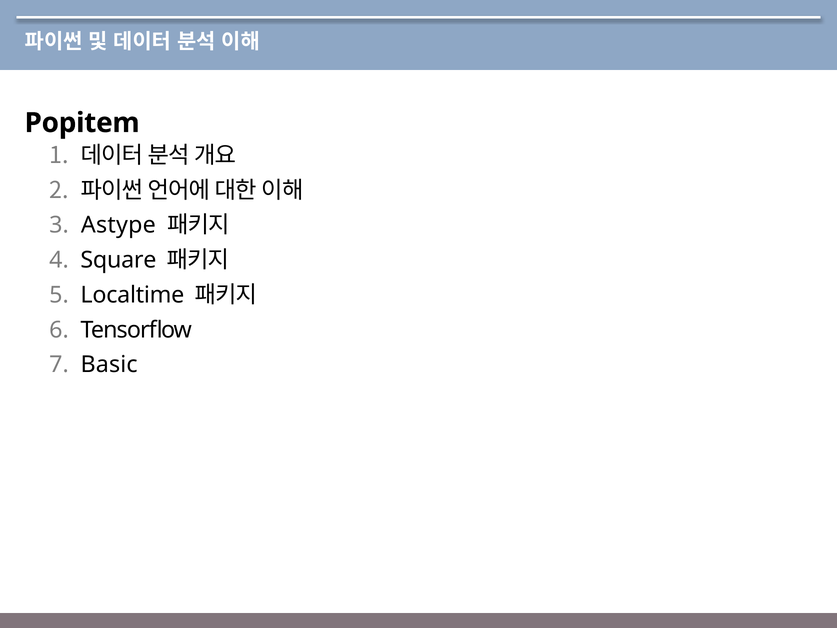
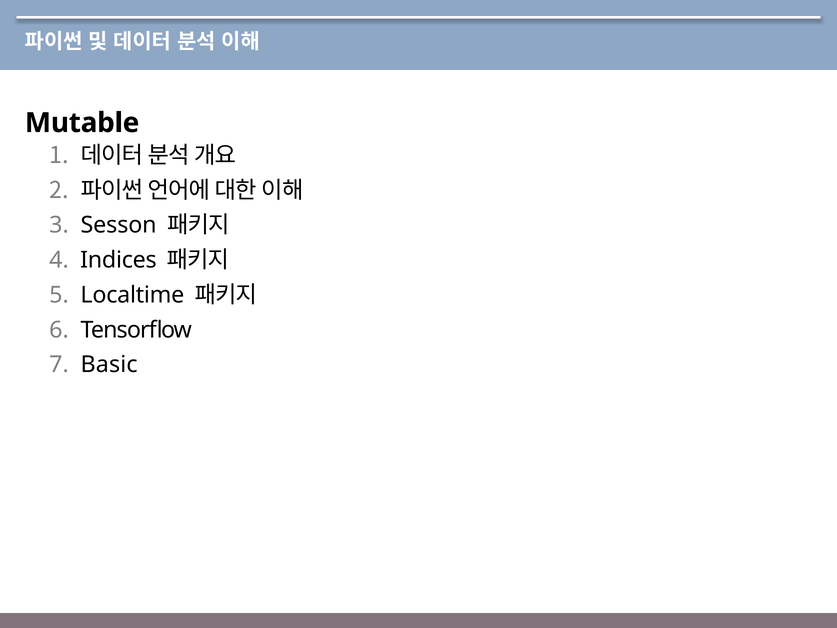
Popitem: Popitem -> Mutable
Astype: Astype -> Sesson
Square: Square -> Indices
